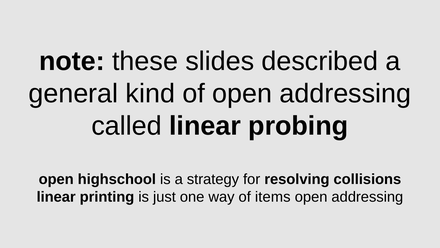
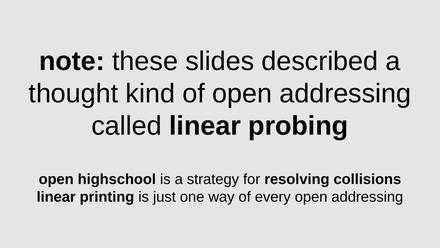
general: general -> thought
items: items -> every
